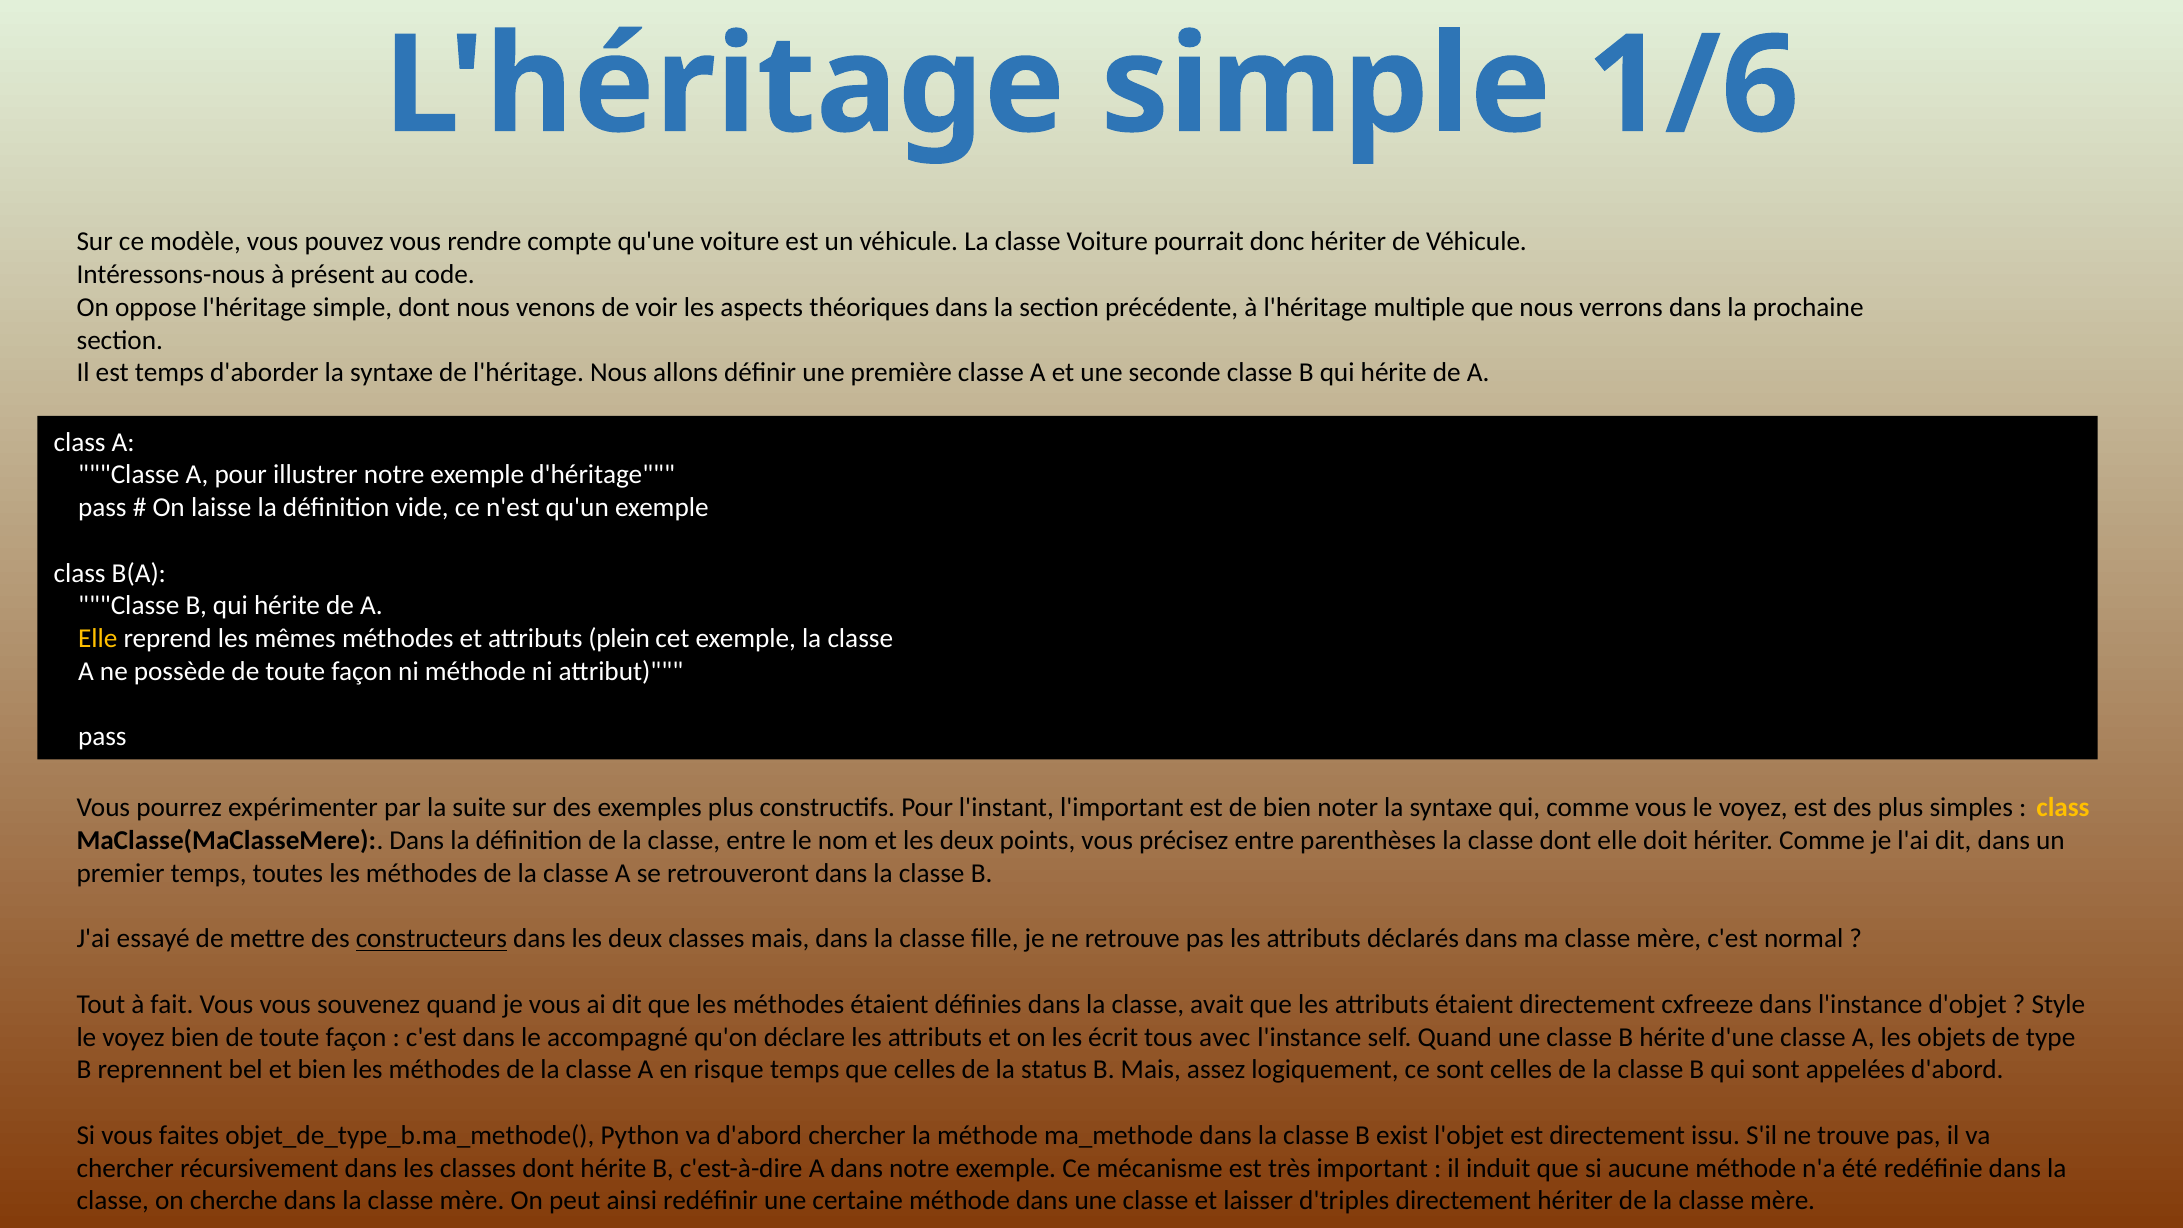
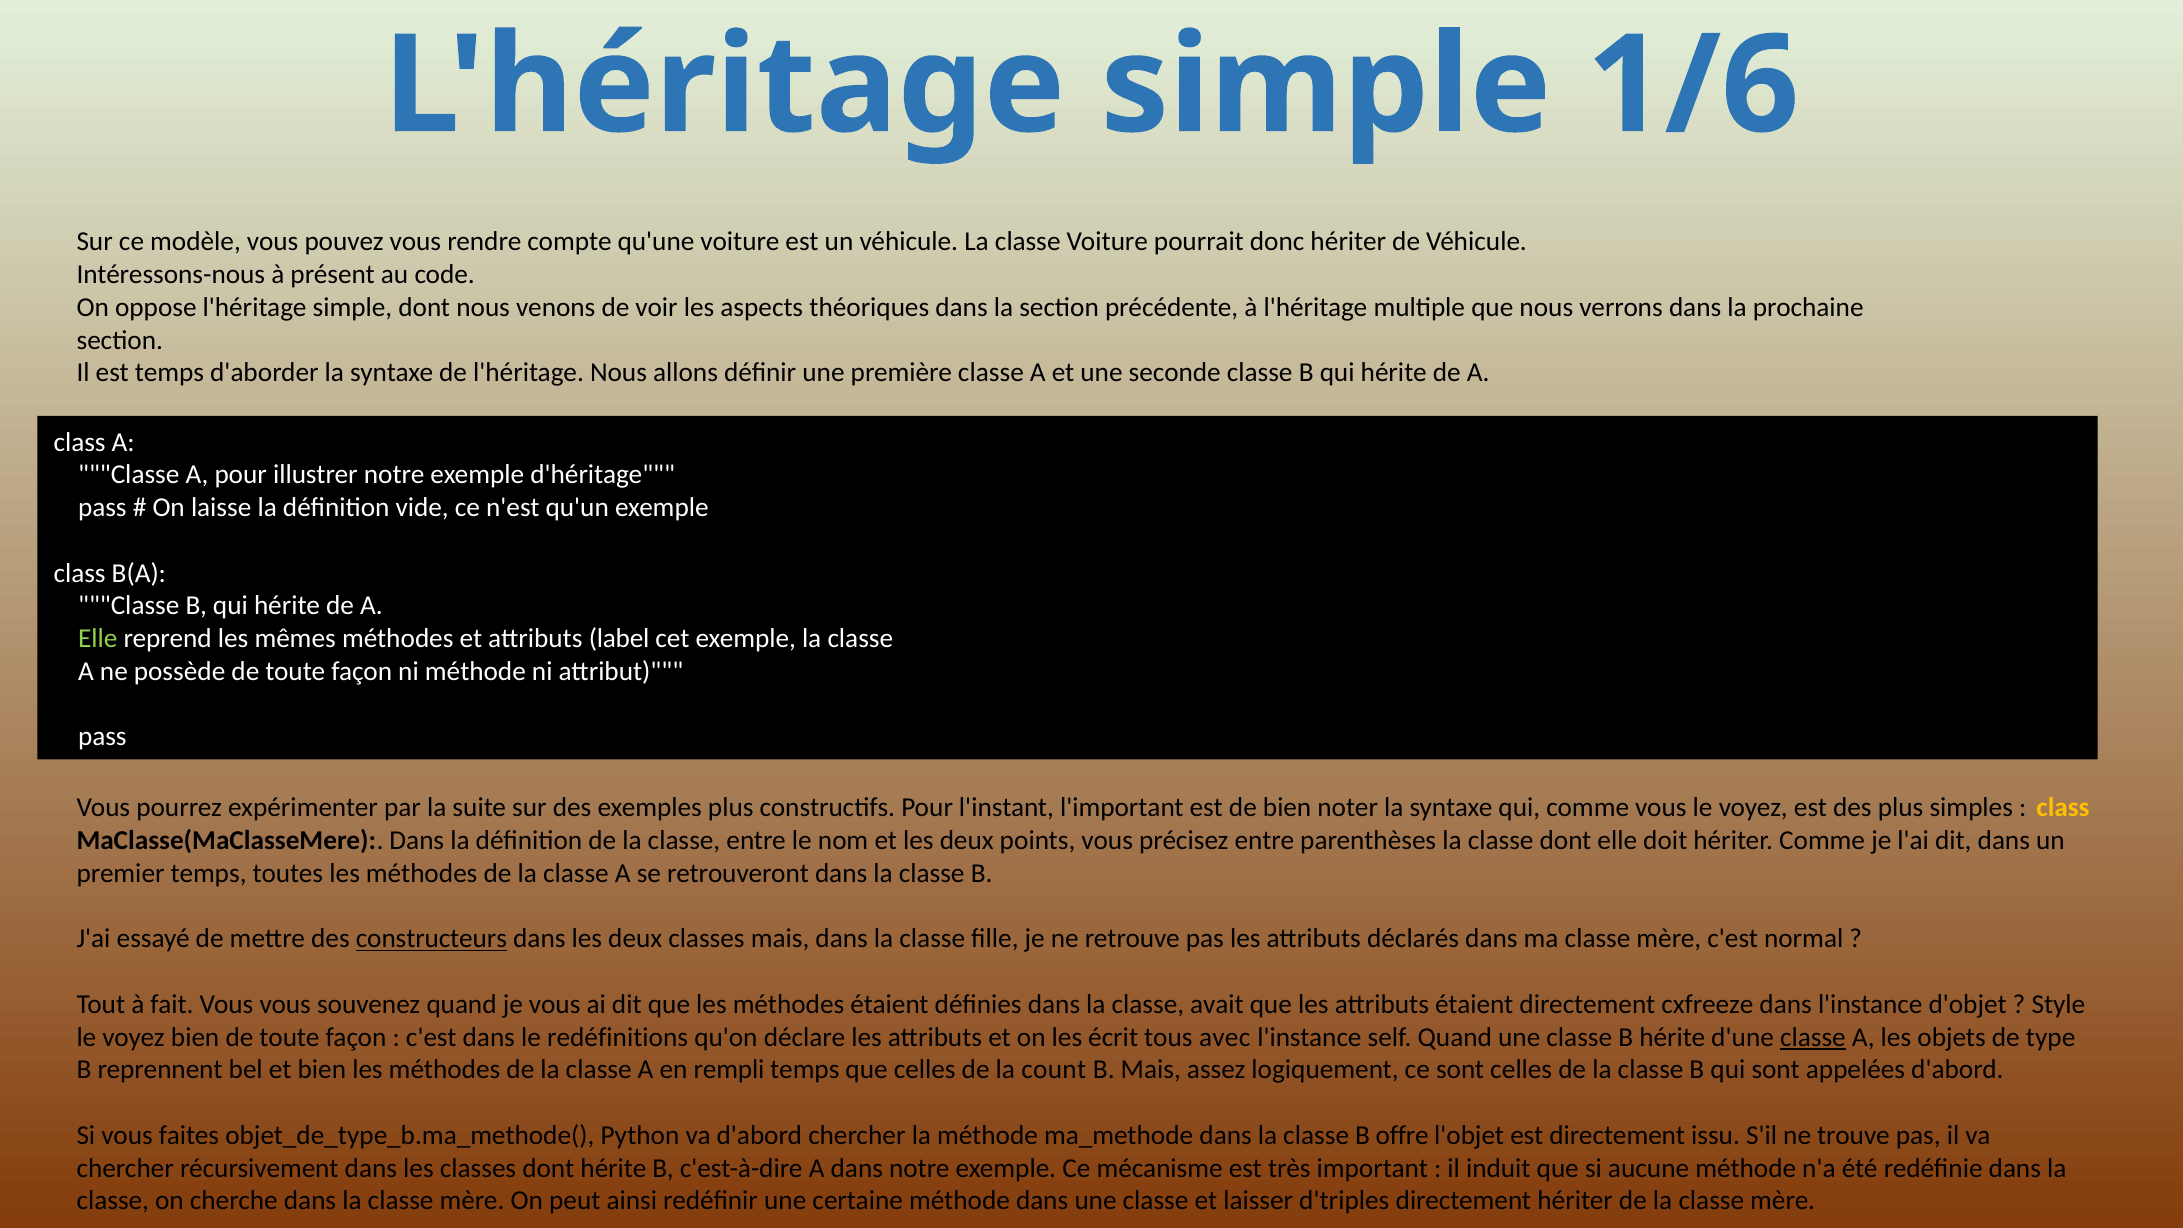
Elle at (98, 639) colour: yellow -> light green
plein: plein -> label
accompagné: accompagné -> redéfinitions
classe at (1813, 1037) underline: none -> present
risque: risque -> rempli
status: status -> count
exist: exist -> offre
